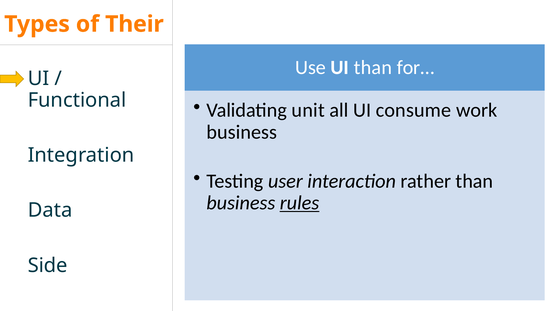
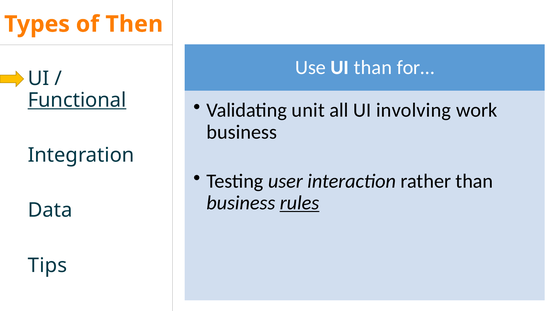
Their: Their -> Then
Functional underline: none -> present
consume: consume -> involving
Side: Side -> Tips
